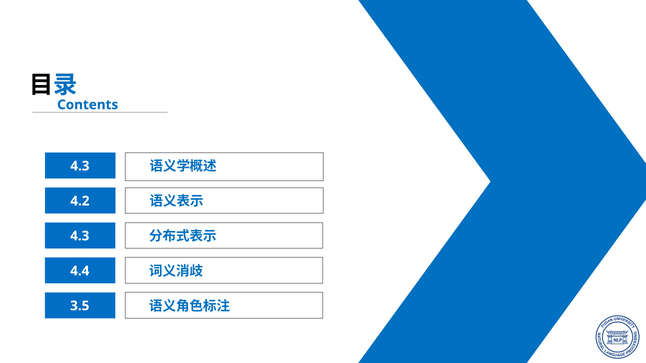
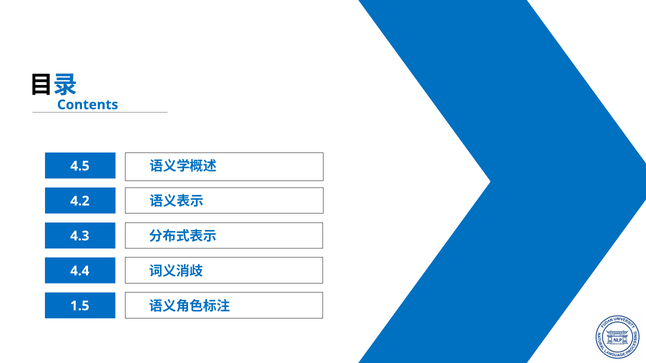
4.3 at (80, 166): 4.3 -> 4.5
3.5: 3.5 -> 1.5
